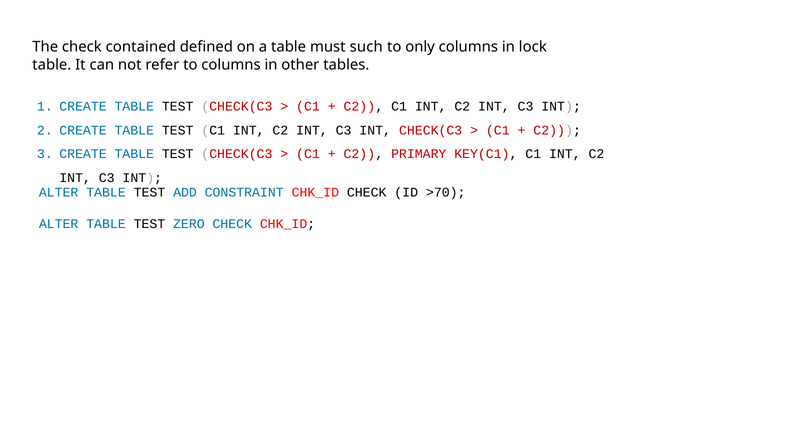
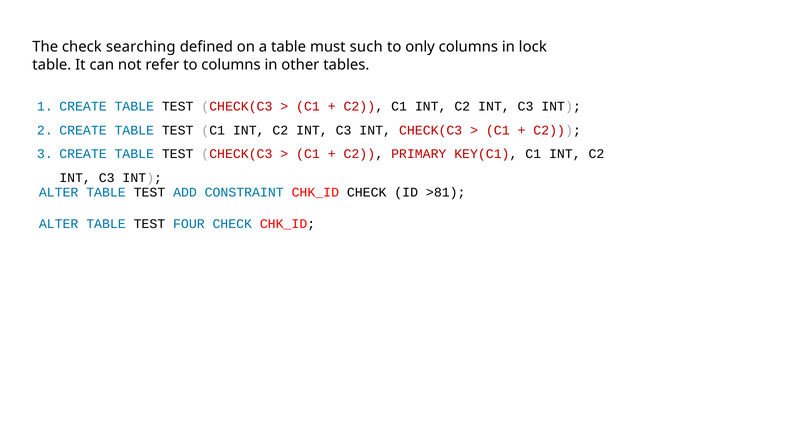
contained: contained -> searching
>70: >70 -> >81
ZERO: ZERO -> FOUR
